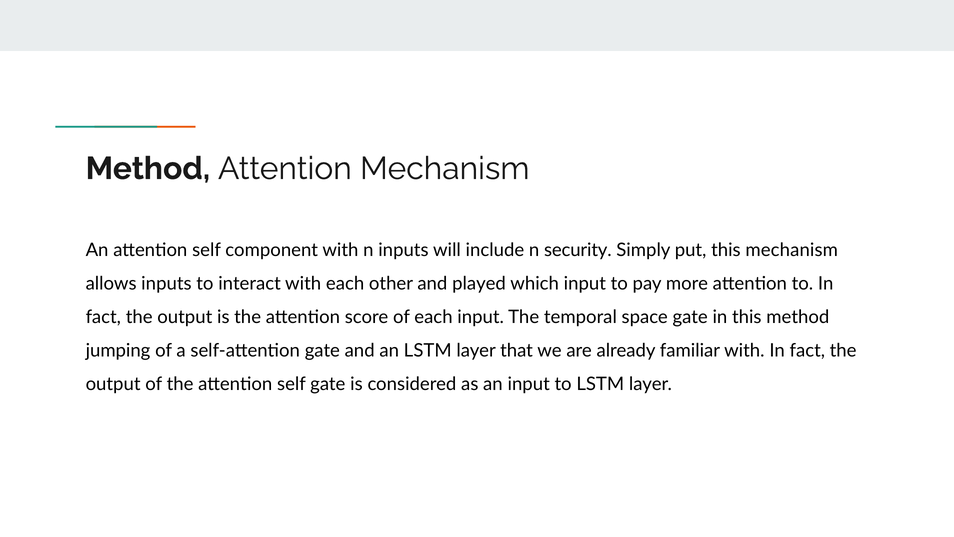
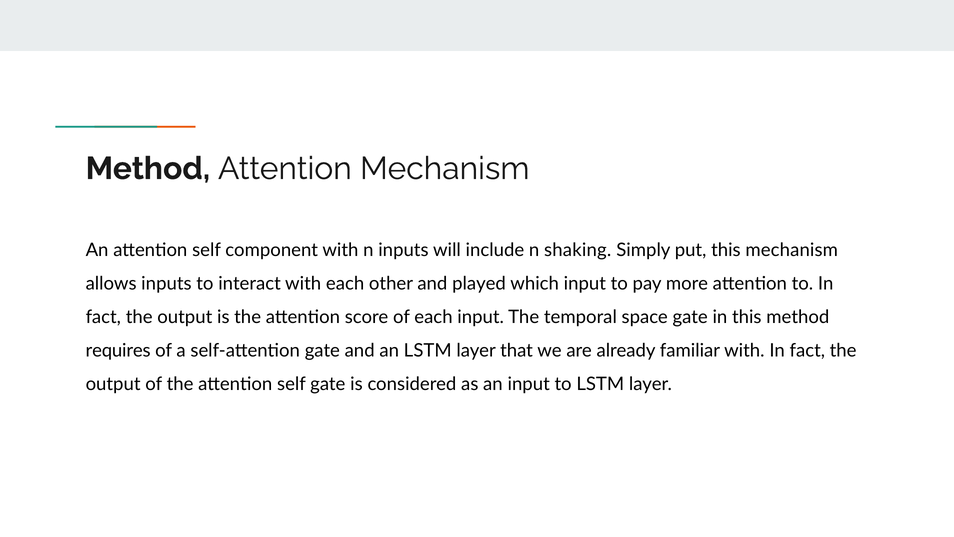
security: security -> shaking
jumping: jumping -> requires
